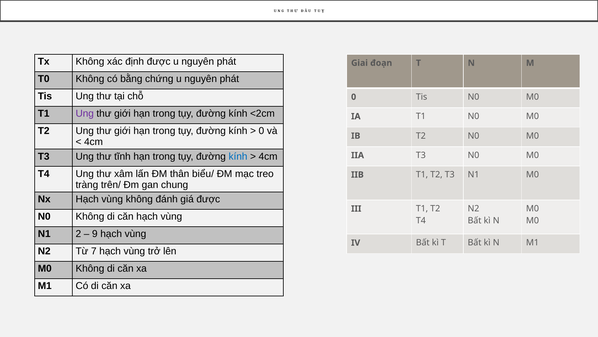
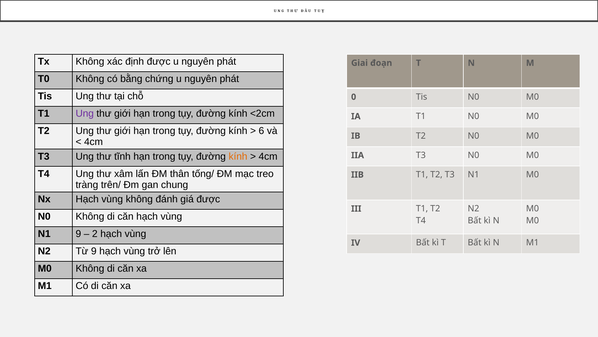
0 at (261, 131): 0 -> 6
kính at (238, 156) colour: blue -> orange
biểu/: biểu/ -> tống/
N1 2: 2 -> 9
9: 9 -> 2
Từ 7: 7 -> 9
